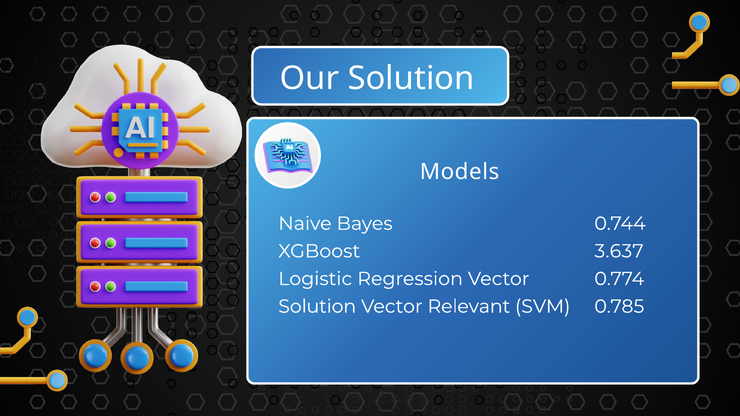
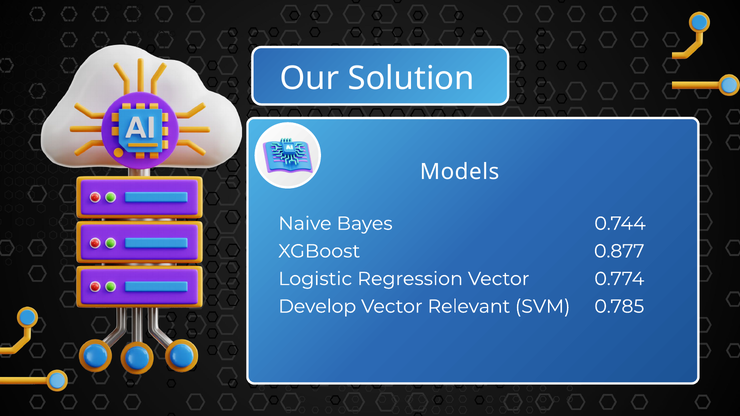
3.637: 3.637 -> 0.877
Solution at (317, 307): Solution -> Develop
